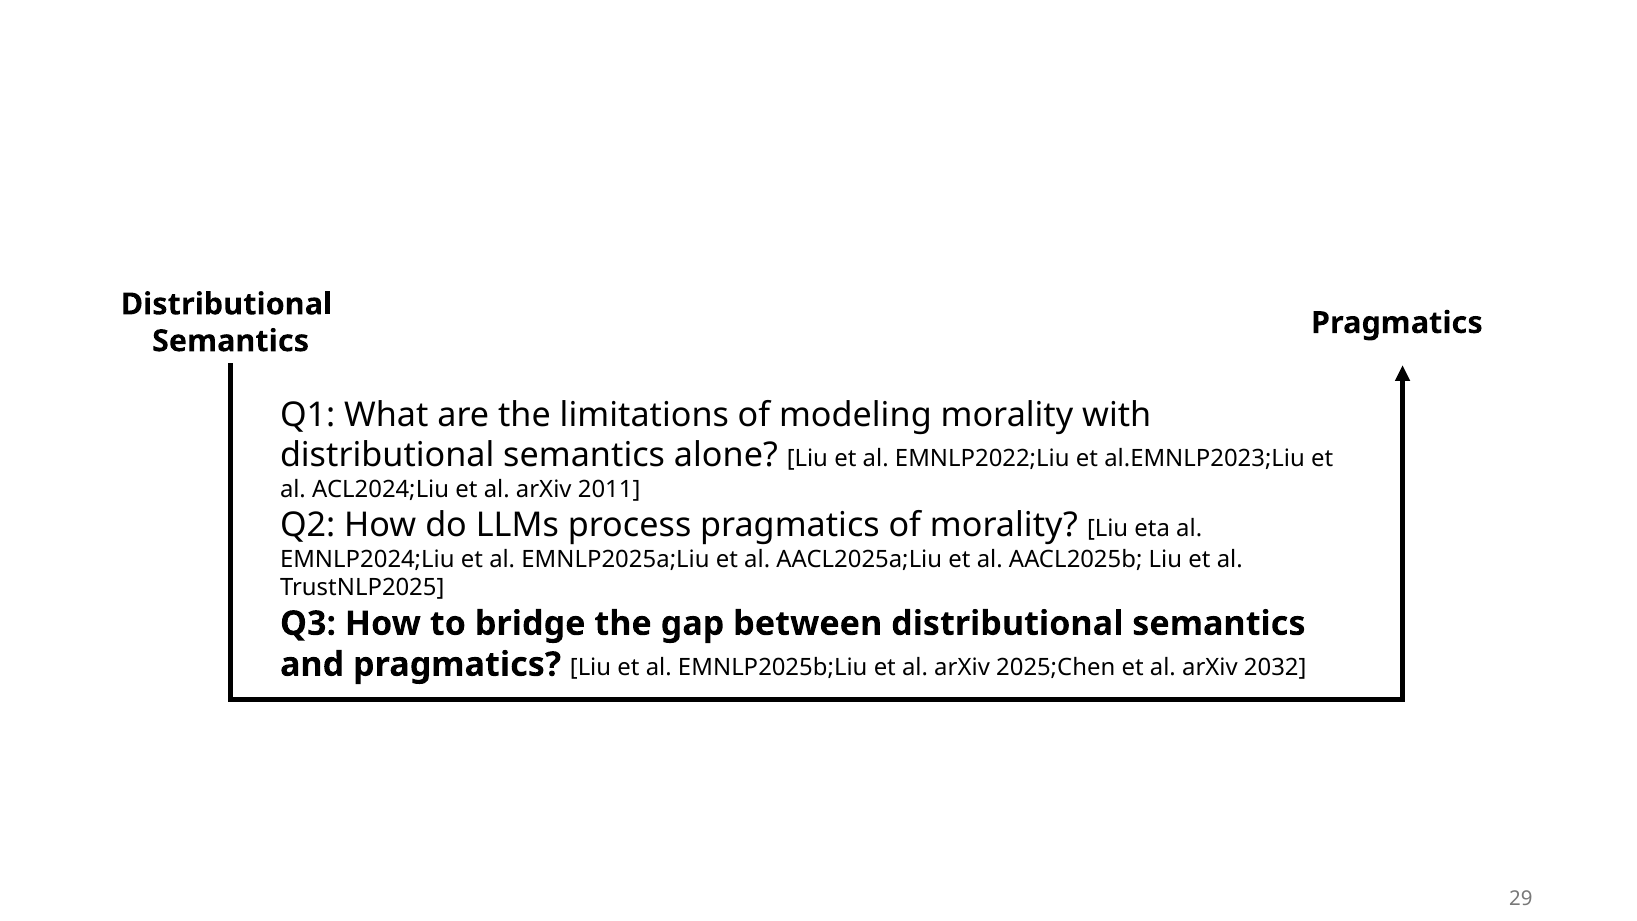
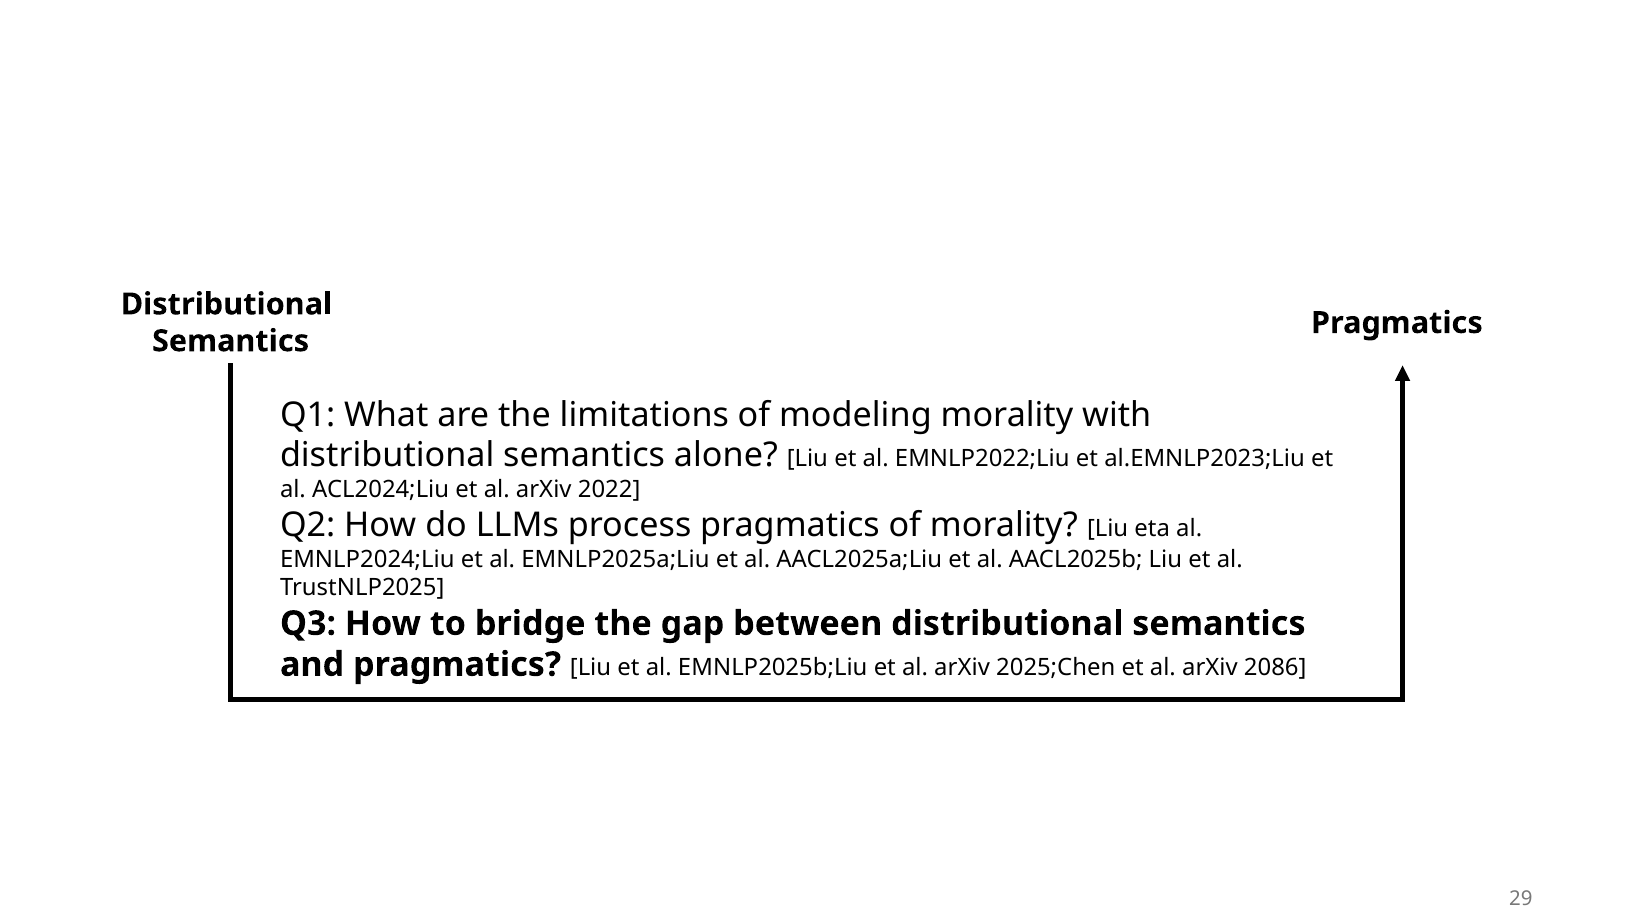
2011: 2011 -> 2022
2032: 2032 -> 2086
